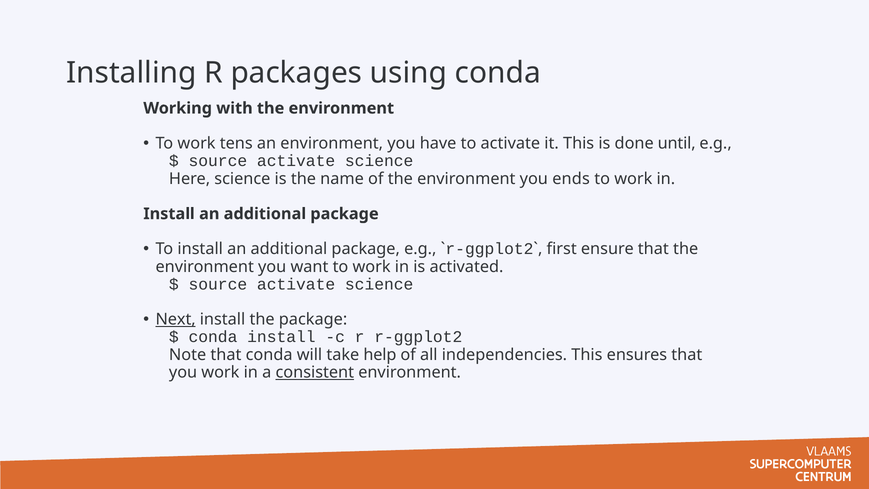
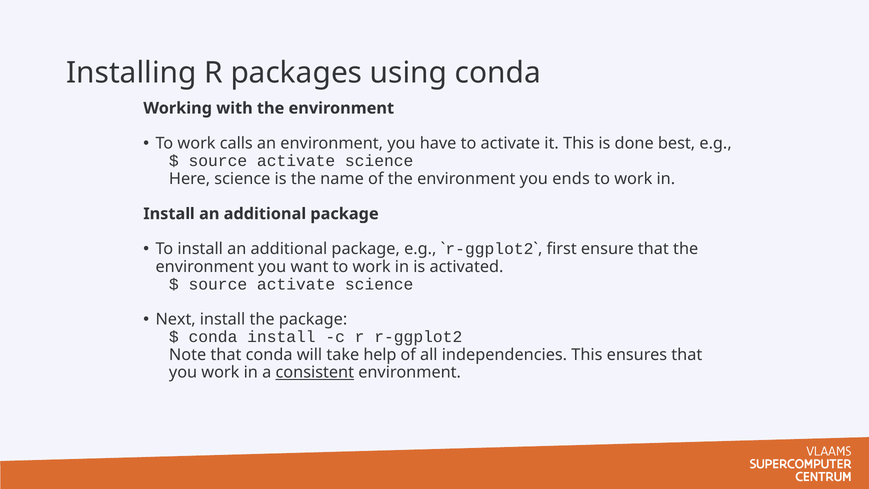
tens: tens -> calls
until: until -> best
Next underline: present -> none
